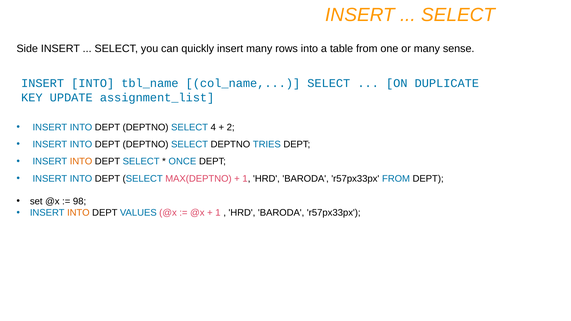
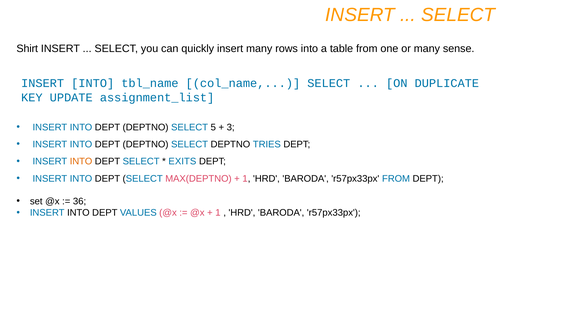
Side: Side -> Shirt
4: 4 -> 5
2: 2 -> 3
ONCE: ONCE -> EXITS
98: 98 -> 36
INTO at (78, 213) colour: orange -> black
